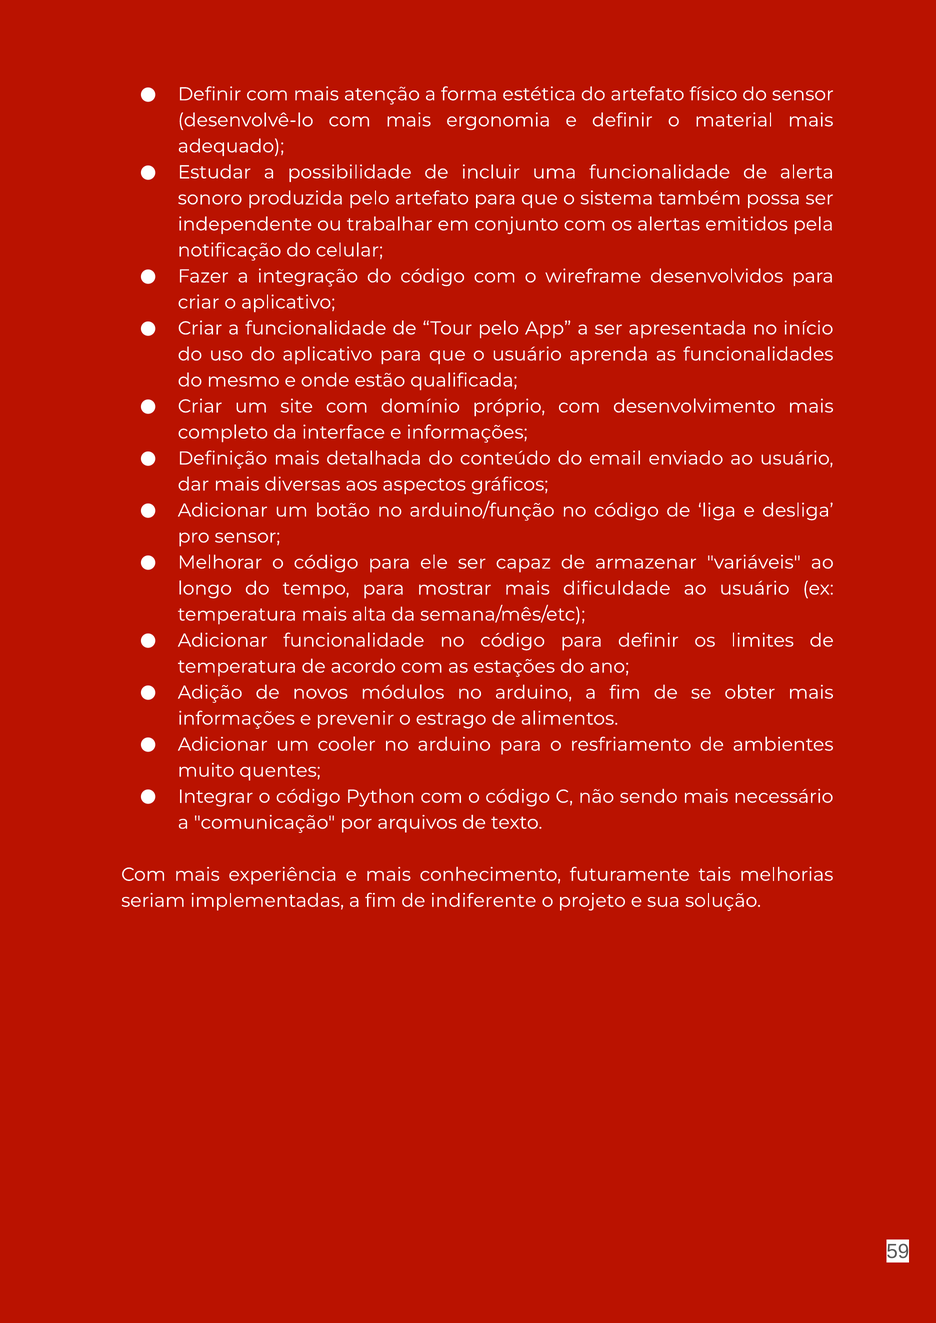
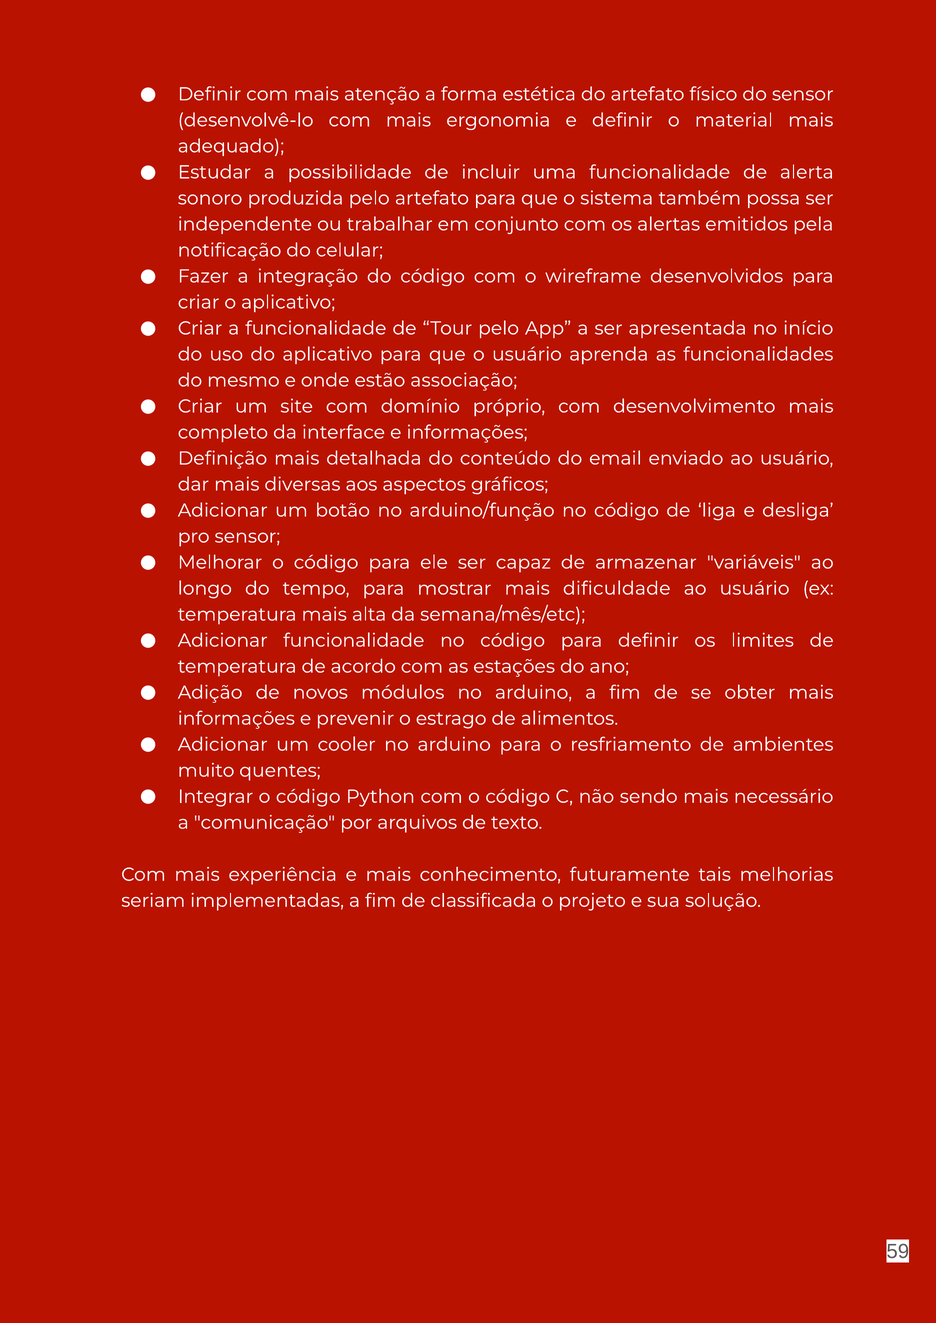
qualificada: qualificada -> associação
indiferente: indiferente -> classificada
